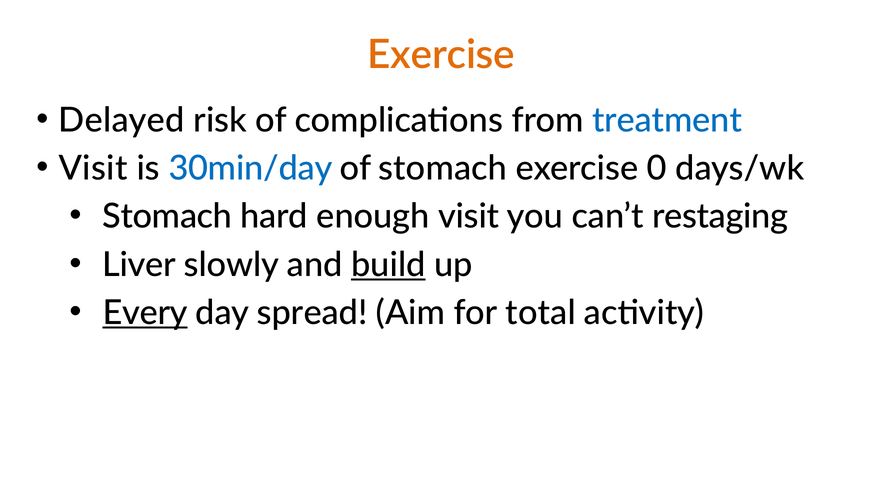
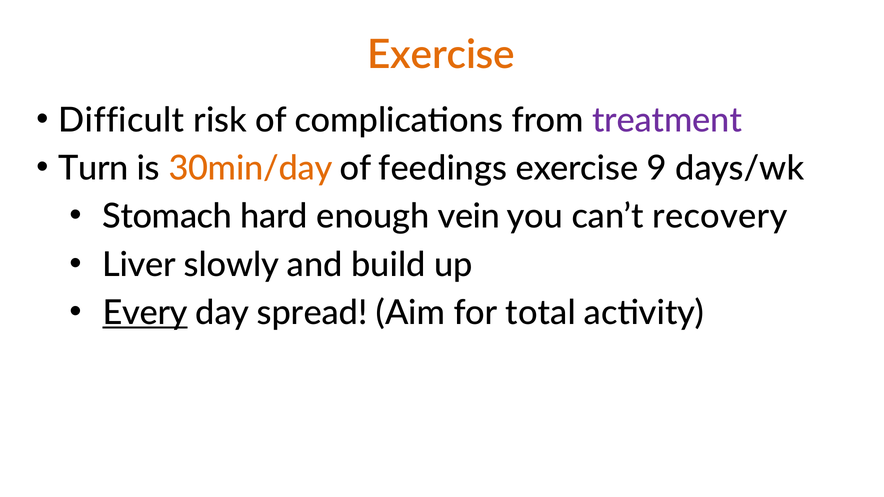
Delayed: Delayed -> Difficult
treatment colour: blue -> purple
Visit at (93, 168): Visit -> Turn
30min/day colour: blue -> orange
of stomach: stomach -> feedings
0: 0 -> 9
enough visit: visit -> vein
restaging: restaging -> recovery
build underline: present -> none
